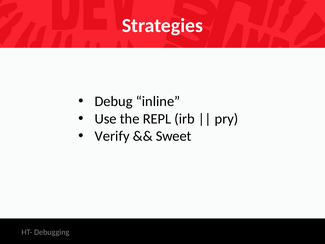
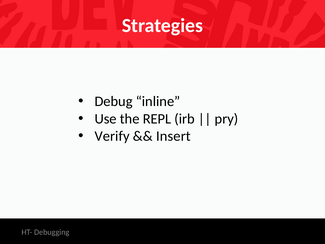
Sweet: Sweet -> Insert
